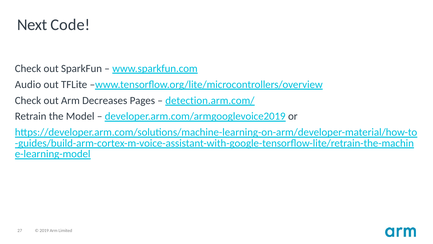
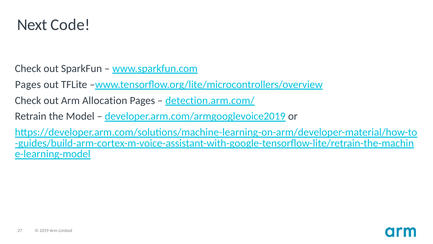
Audio at (28, 84): Audio -> Pages
Decreases: Decreases -> Allocation
